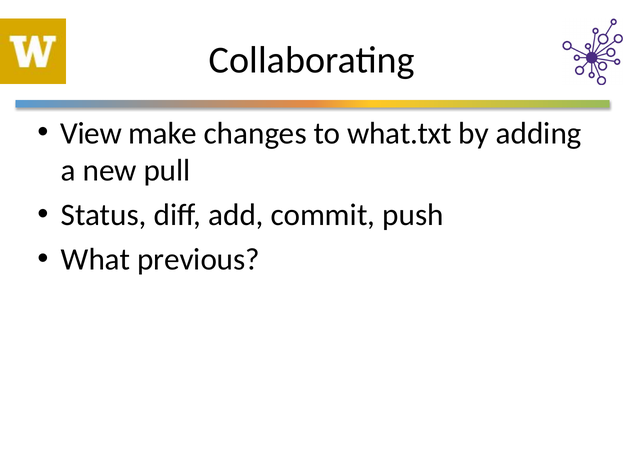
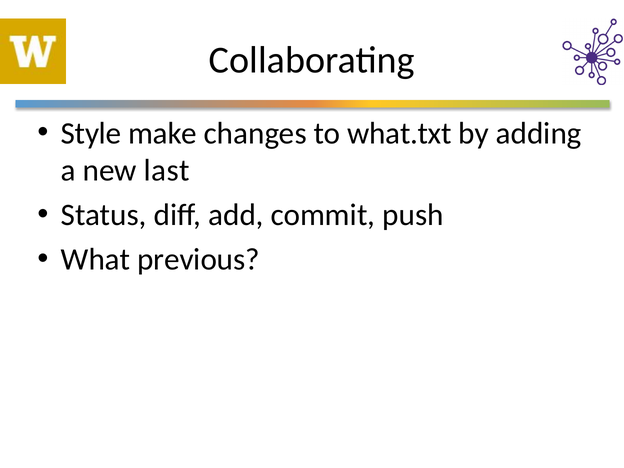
View: View -> Style
pull: pull -> last
